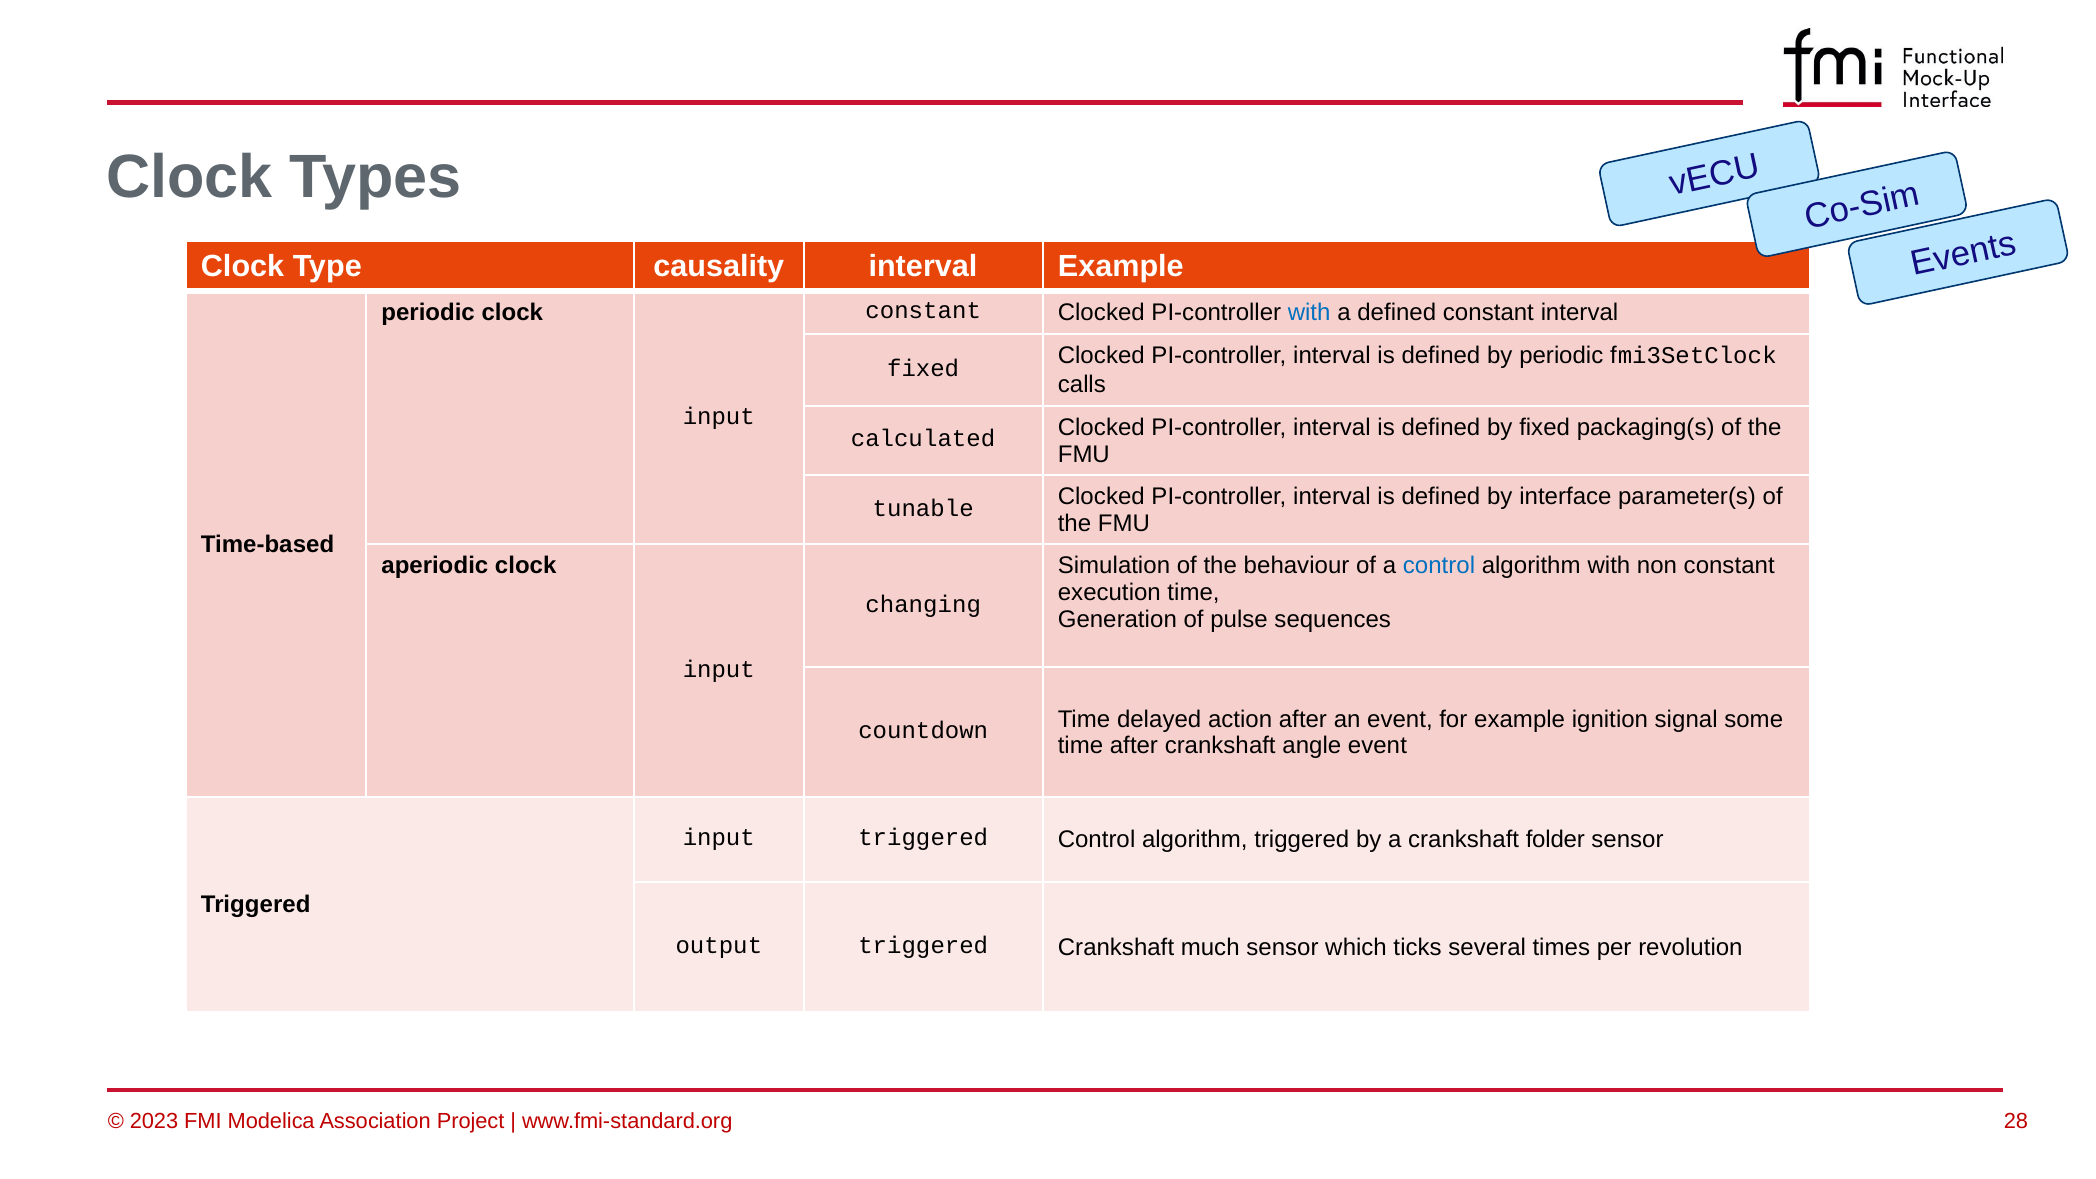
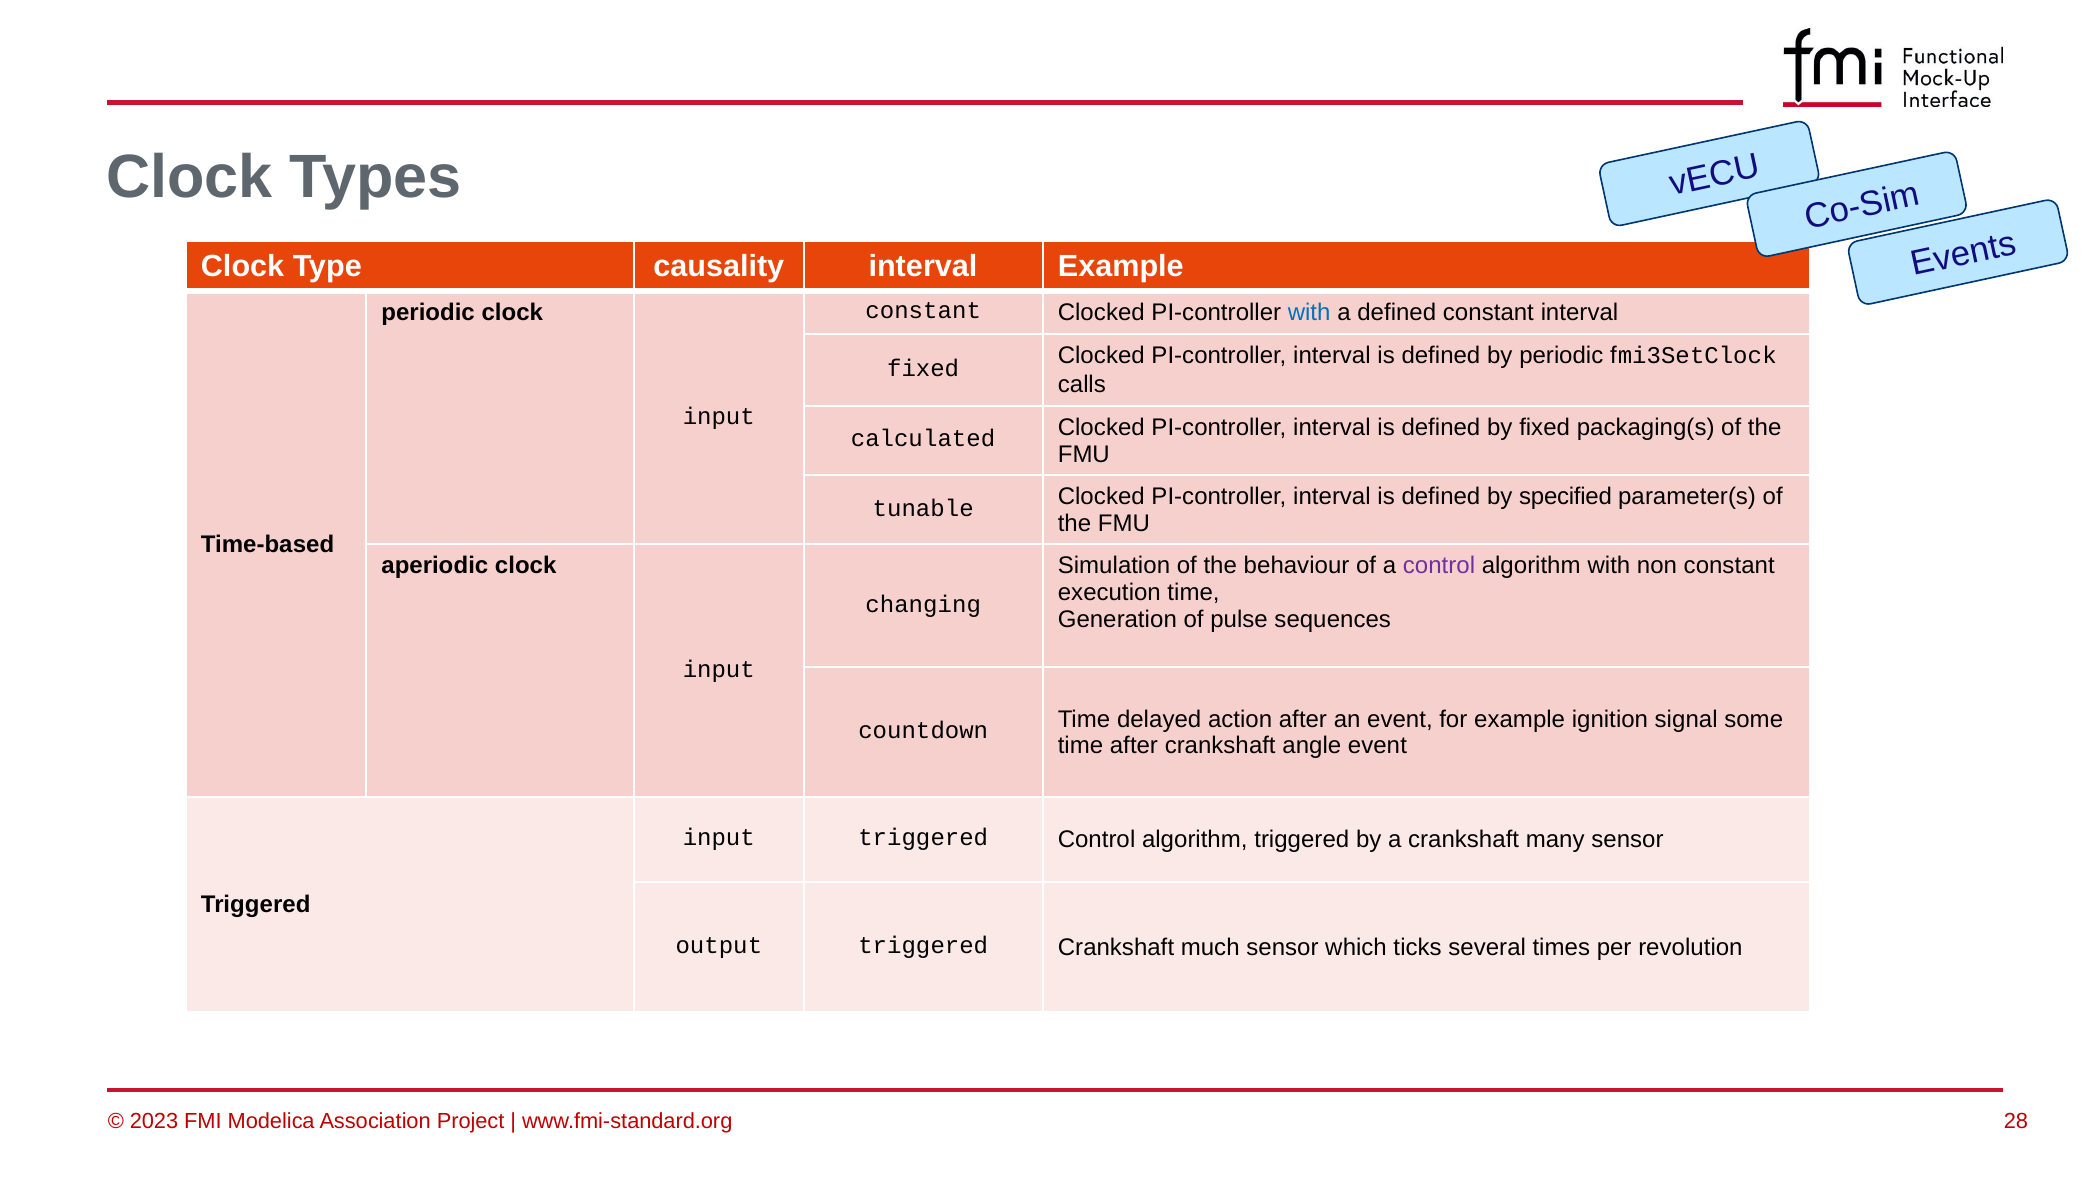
interface: interface -> specified
control at (1439, 566) colour: blue -> purple
folder: folder -> many
